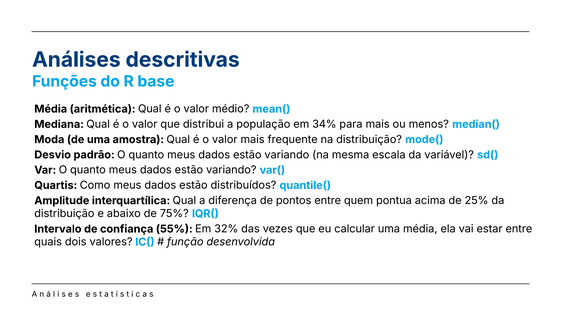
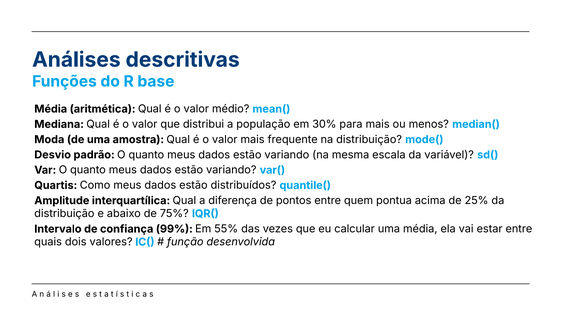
34%: 34% -> 30%
55%: 55% -> 99%
32%: 32% -> 55%
